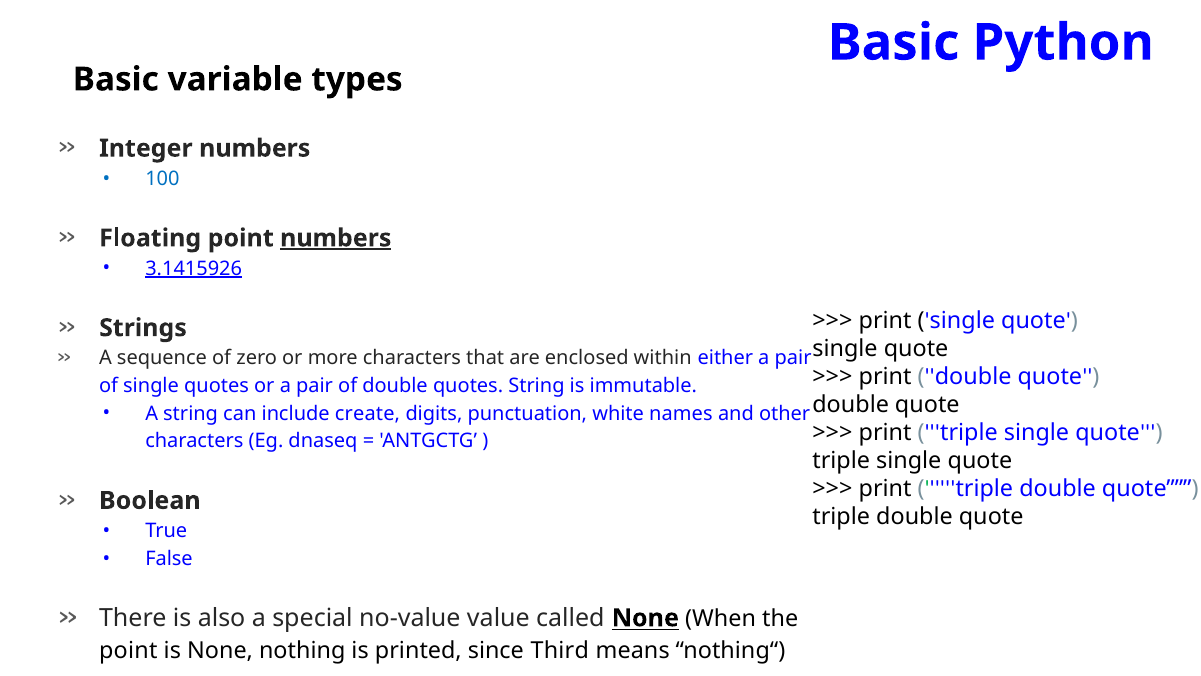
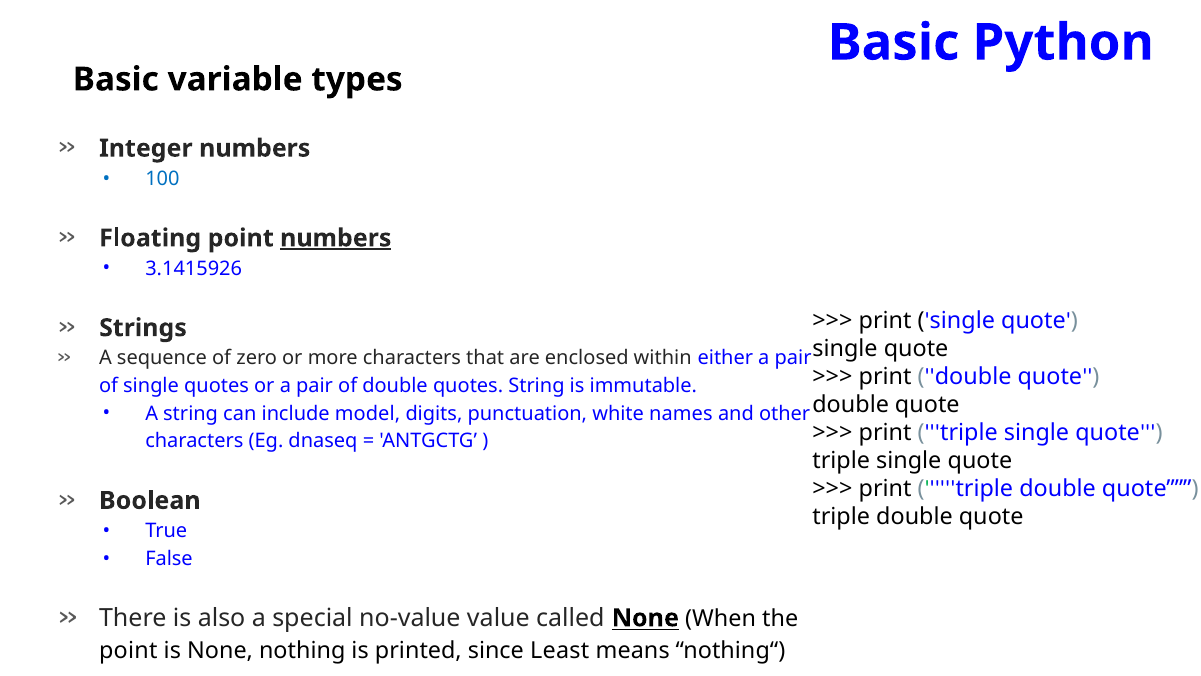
3.1415926 underline: present -> none
create: create -> model
Third: Third -> Least
